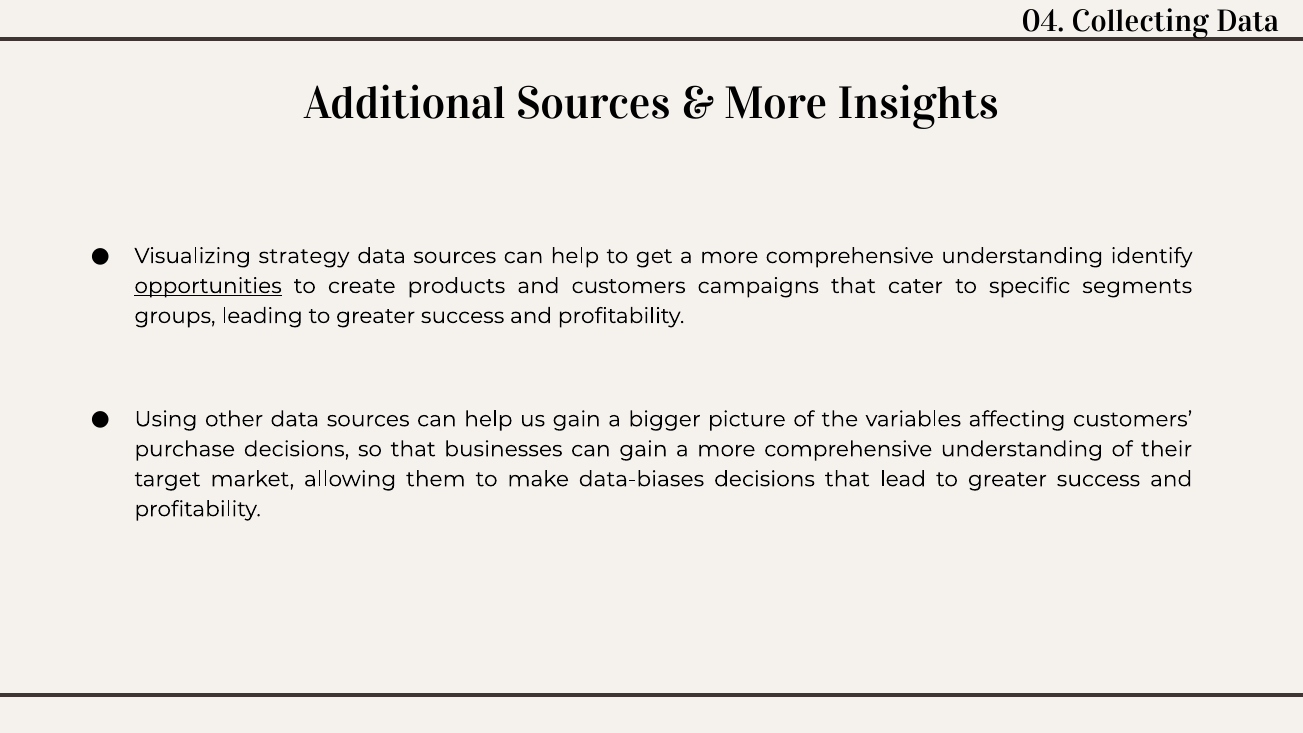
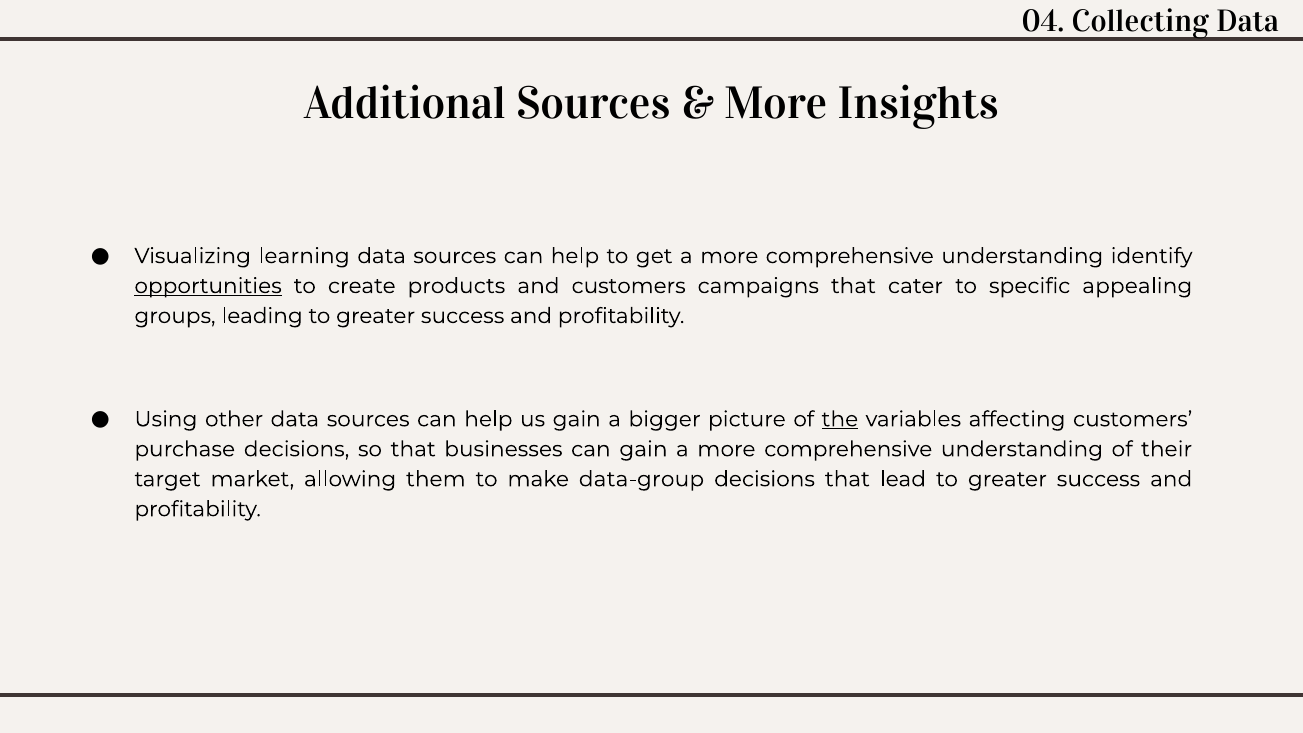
strategy: strategy -> learning
segments: segments -> appealing
the underline: none -> present
data-biases: data-biases -> data-group
